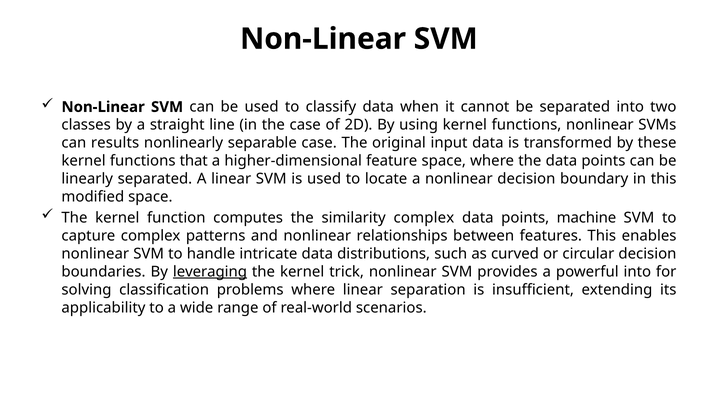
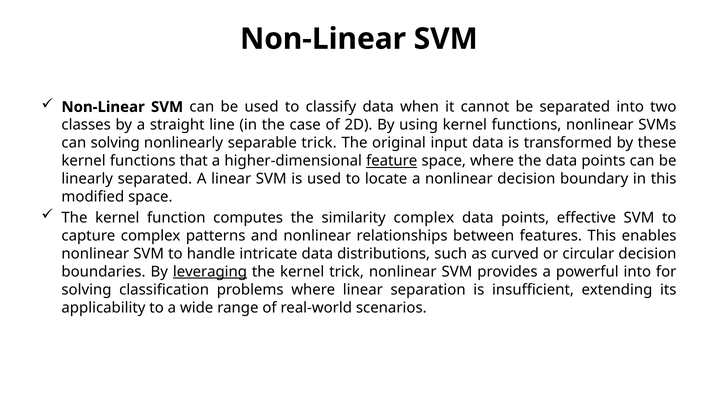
can results: results -> solving
separable case: case -> trick
feature underline: none -> present
machine: machine -> effective
